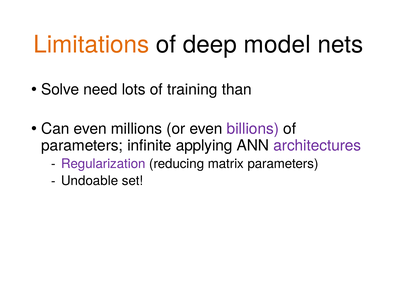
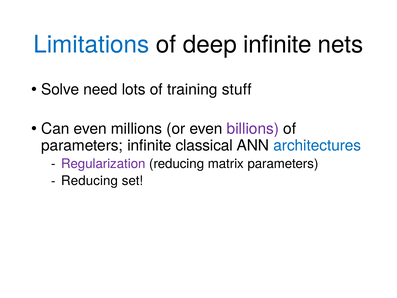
Limitations colour: orange -> blue
deep model: model -> infinite
than: than -> stuff
applying: applying -> classical
architectures colour: purple -> blue
Undoable at (90, 181): Undoable -> Reducing
